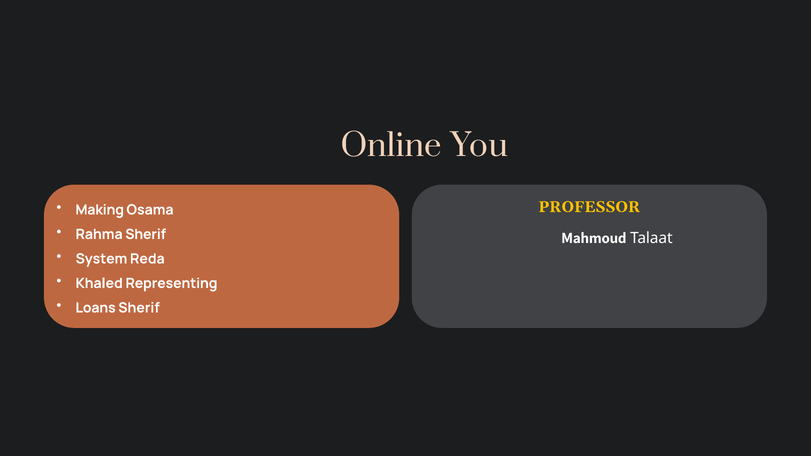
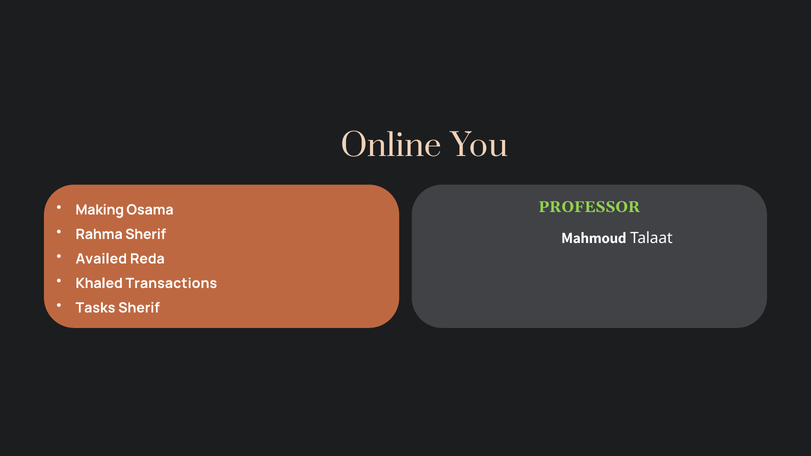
PROFESSOR colour: yellow -> light green
System: System -> Availed
Representing: Representing -> Transactions
Loans: Loans -> Tasks
